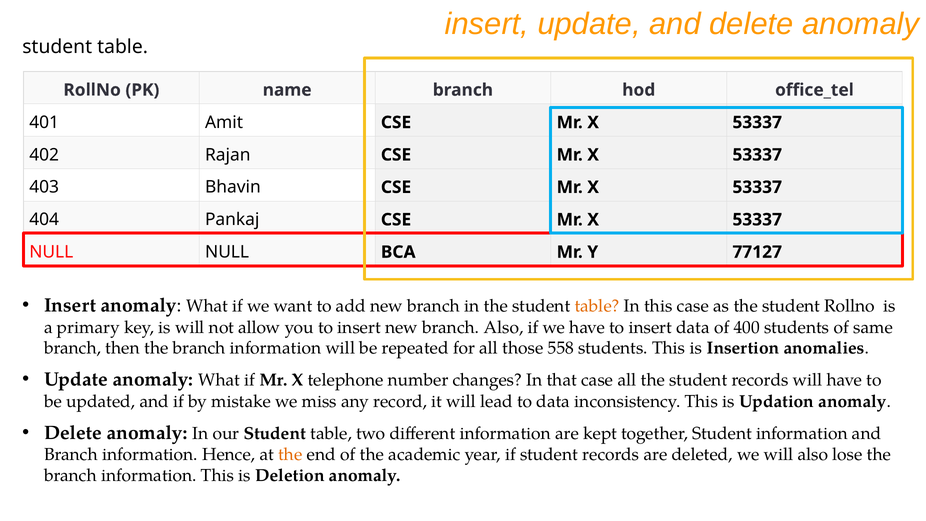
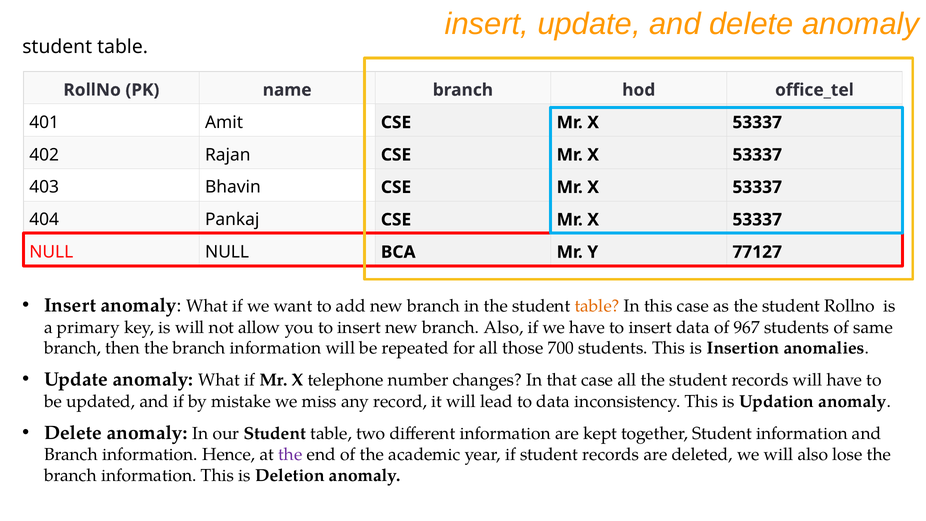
400: 400 -> 967
558: 558 -> 700
the at (290, 455) colour: orange -> purple
